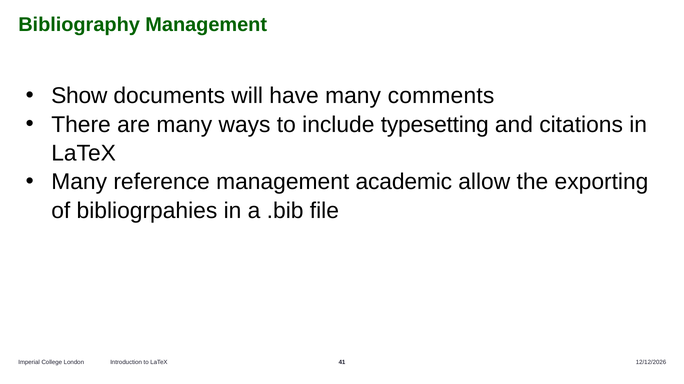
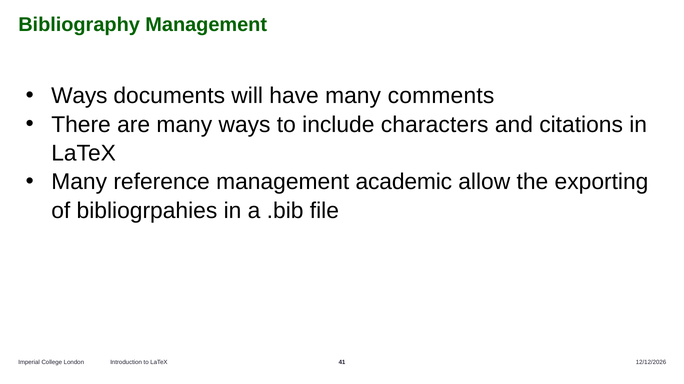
Show at (79, 96): Show -> Ways
typesetting: typesetting -> characters
